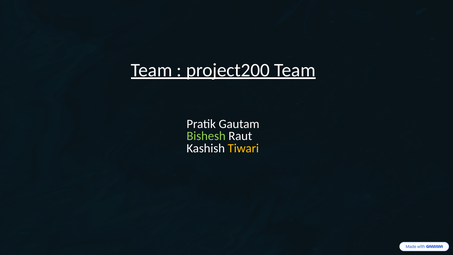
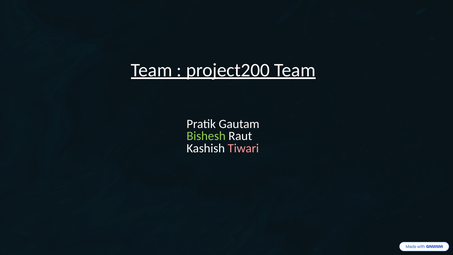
Tiwari colour: yellow -> pink
